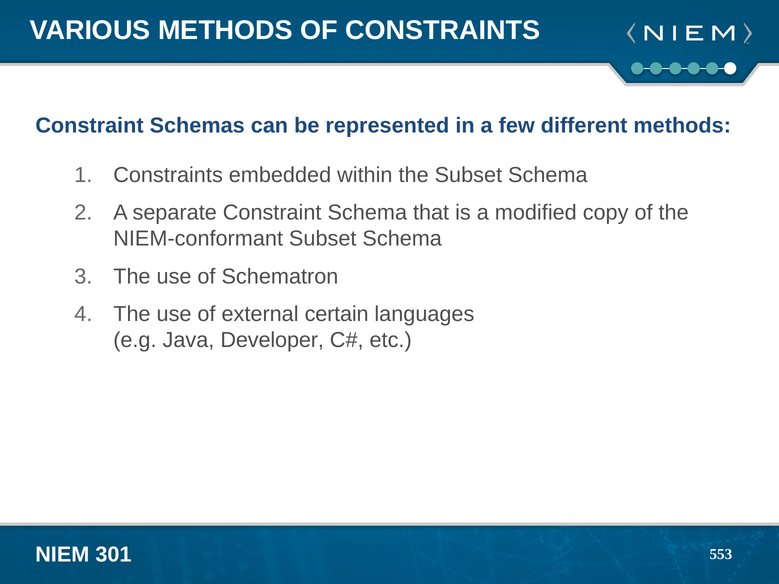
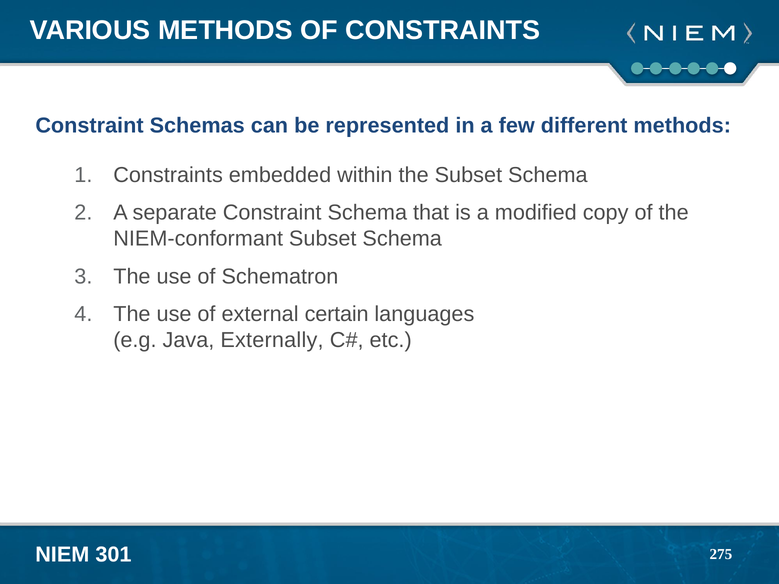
Developer: Developer -> Externally
553: 553 -> 275
